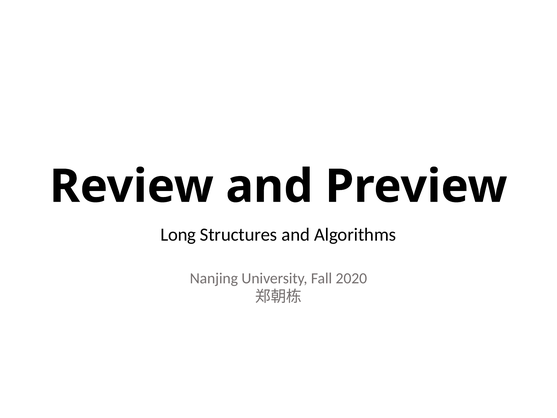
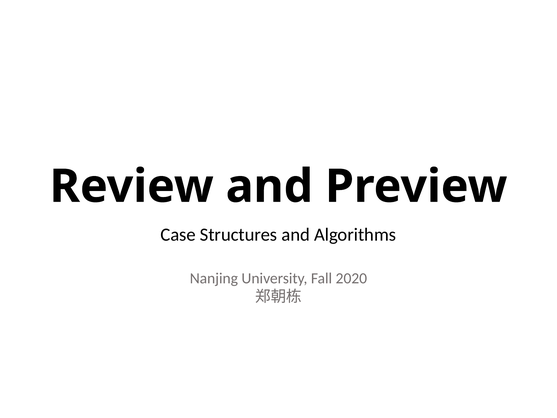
Long: Long -> Case
